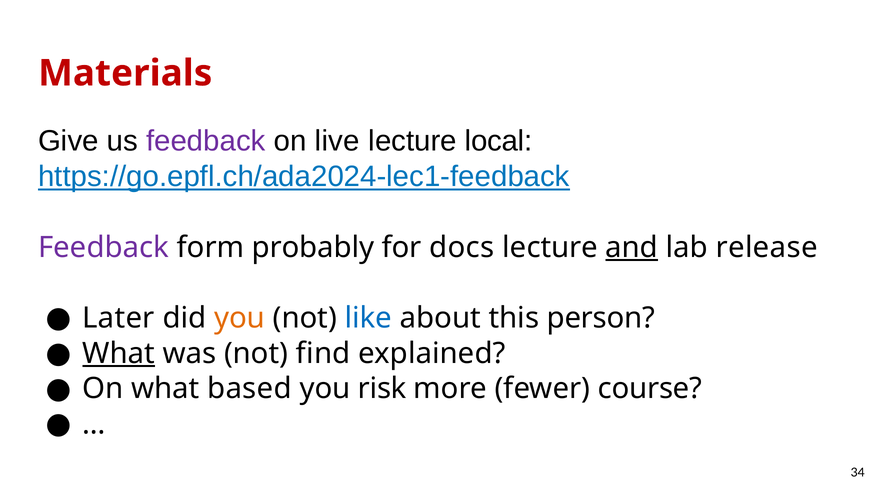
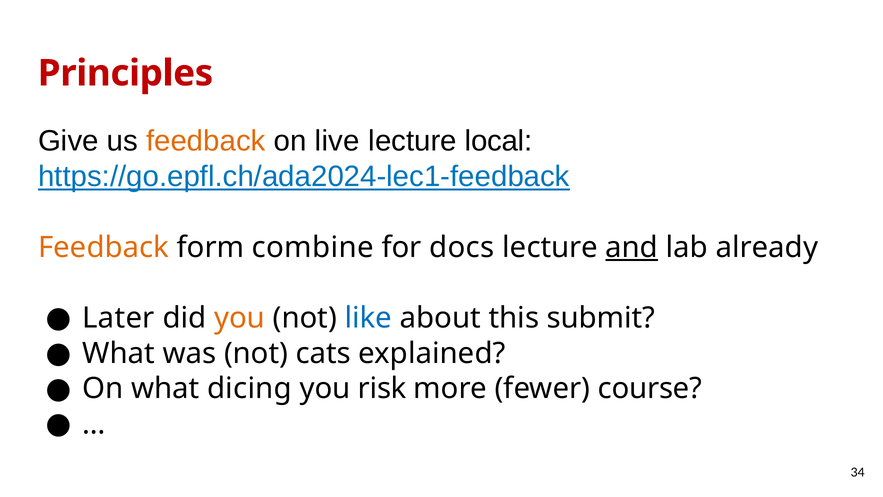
Materials: Materials -> Principles
feedback at (206, 141) colour: purple -> orange
Feedback at (104, 247) colour: purple -> orange
probably: probably -> combine
release: release -> already
person: person -> submit
What at (119, 353) underline: present -> none
find: find -> cats
based: based -> dicing
